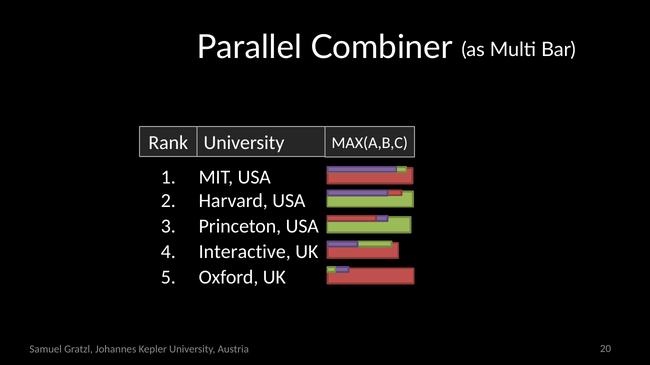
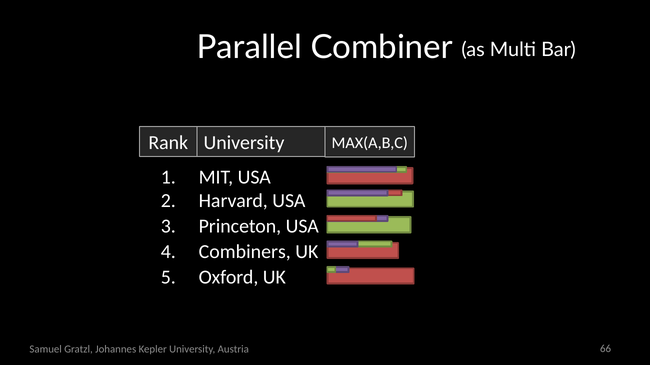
Interactive: Interactive -> Combiners
20: 20 -> 66
